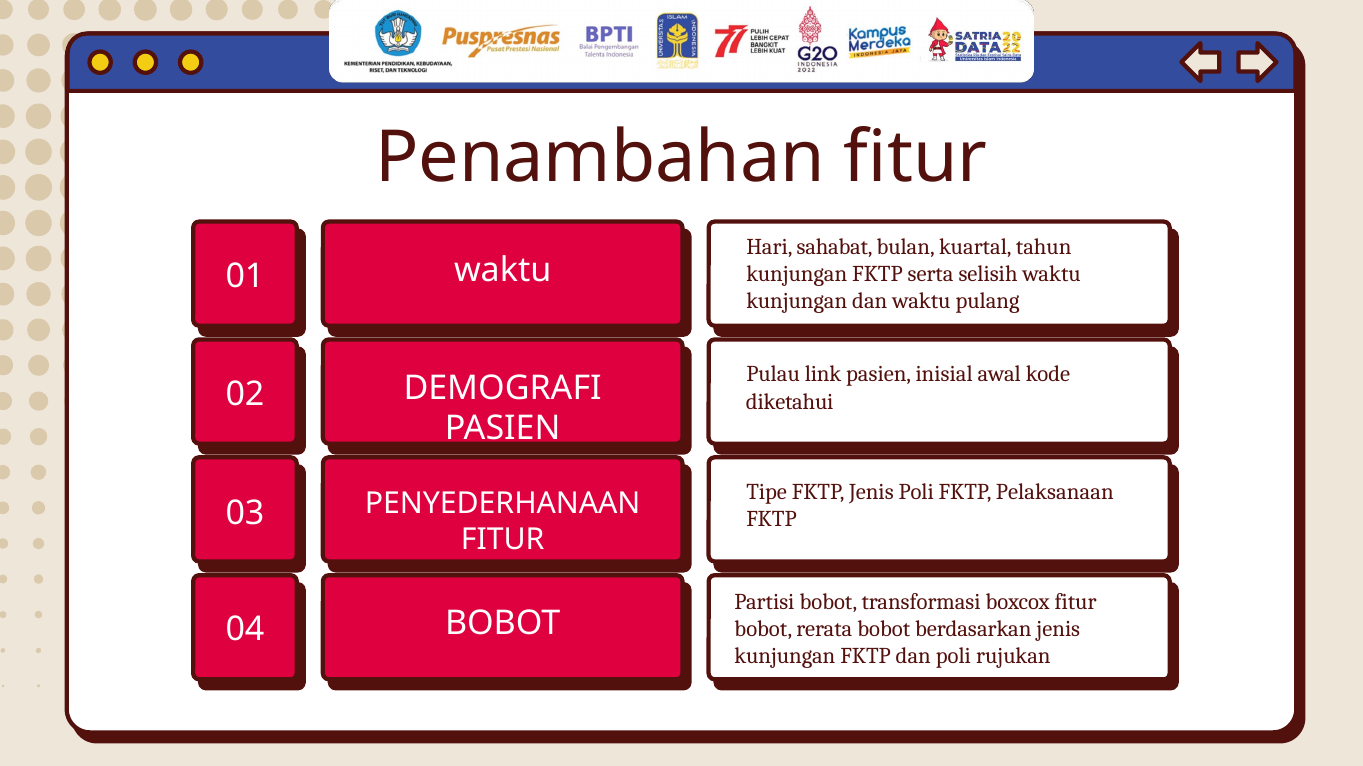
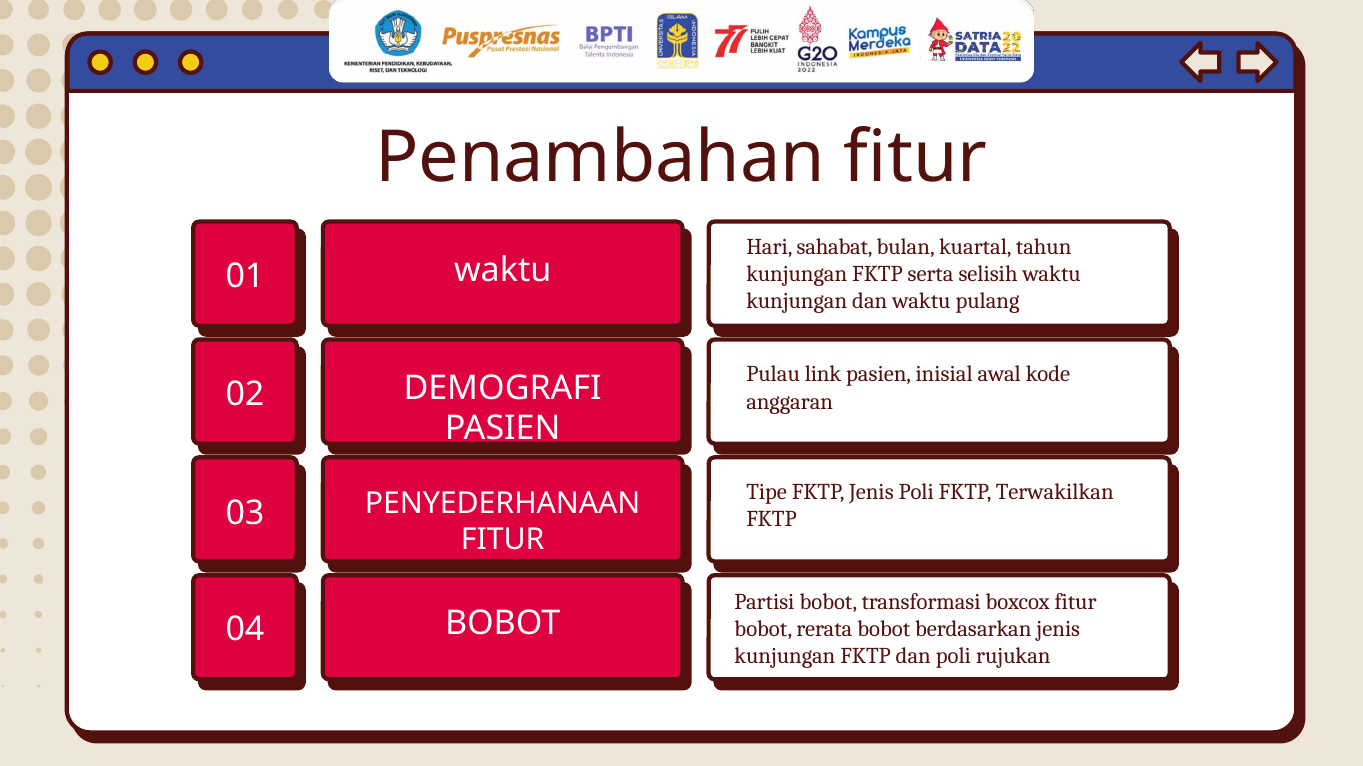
diketahui: diketahui -> anggaran
Pelaksanaan: Pelaksanaan -> Terwakilkan
